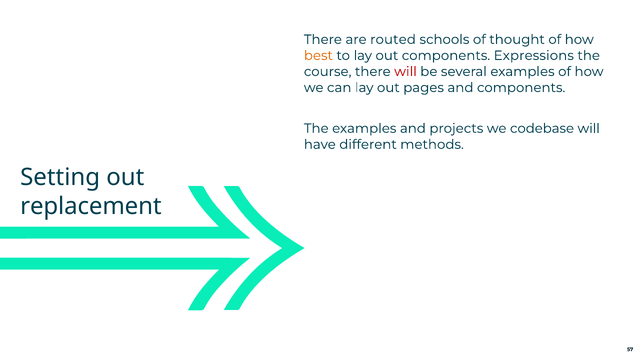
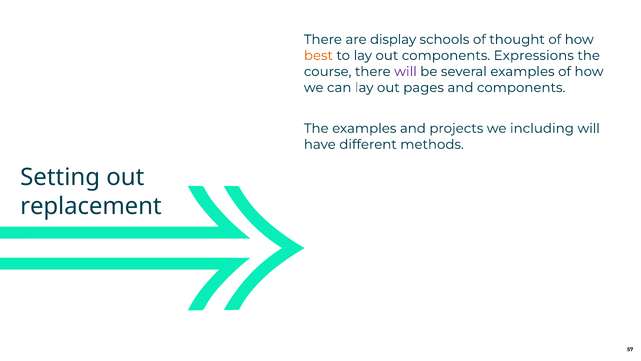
routed: routed -> display
will at (405, 71) colour: red -> purple
codebase: codebase -> including
